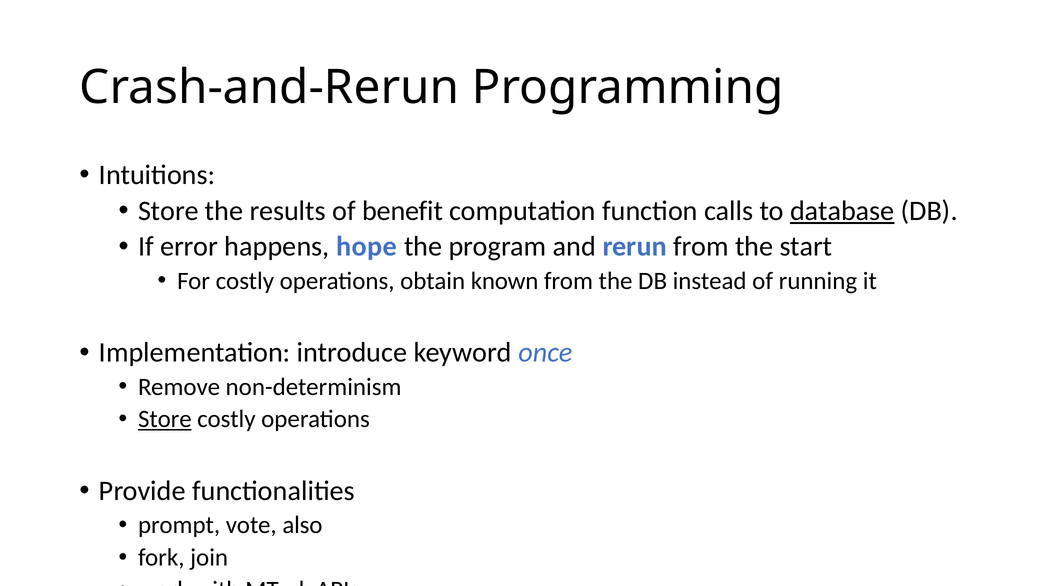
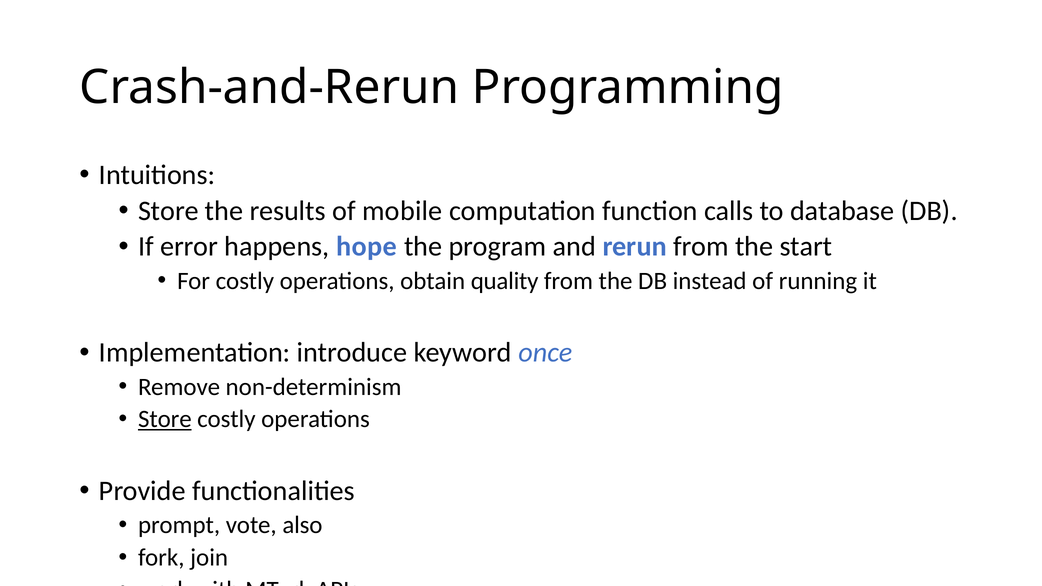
benefit: benefit -> mobile
database underline: present -> none
known: known -> quality
